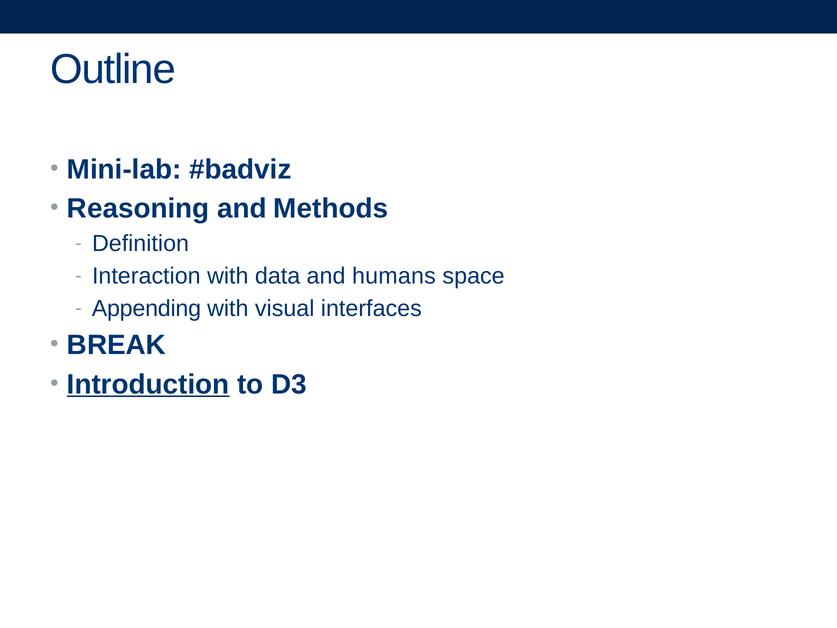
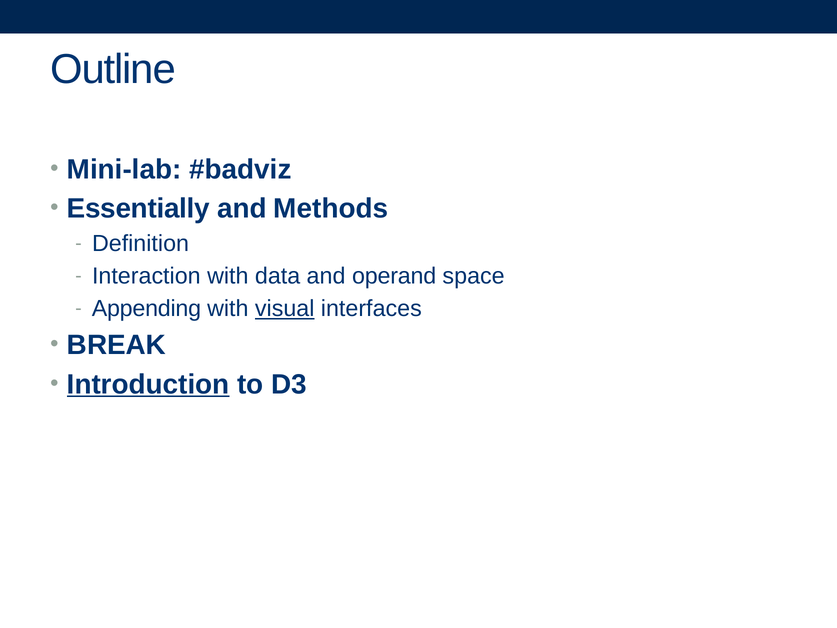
Reasoning: Reasoning -> Essentially
humans: humans -> operand
visual underline: none -> present
